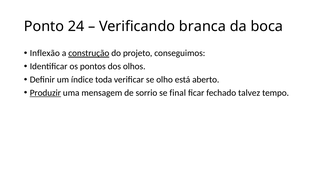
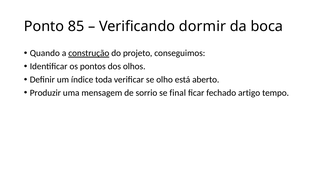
24: 24 -> 85
branca: branca -> dormir
Inflexão: Inflexão -> Quando
Produzir underline: present -> none
talvez: talvez -> artigo
